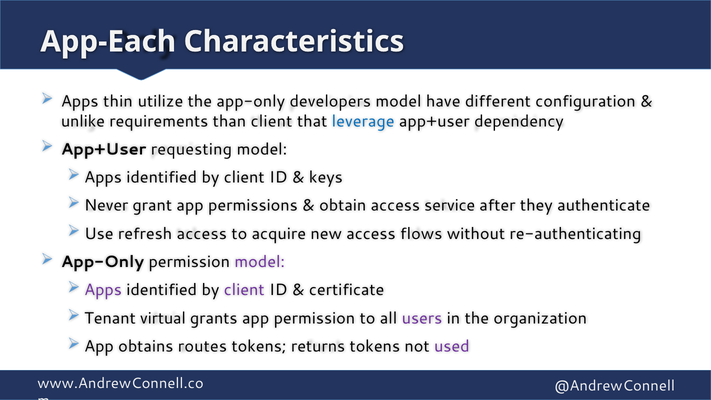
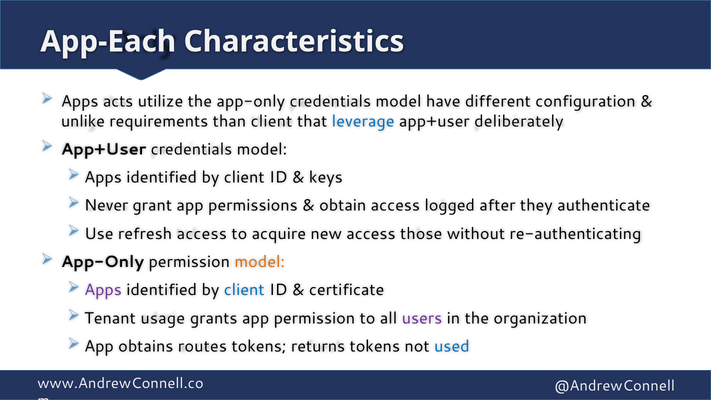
thin: thin -> acts
app-only developers: developers -> credentials
dependency: dependency -> deliberately
App+User requesting: requesting -> credentials
service: service -> logged
flows: flows -> those
model at (260, 262) colour: purple -> orange
client at (244, 290) colour: purple -> blue
virtual: virtual -> usage
used colour: purple -> blue
